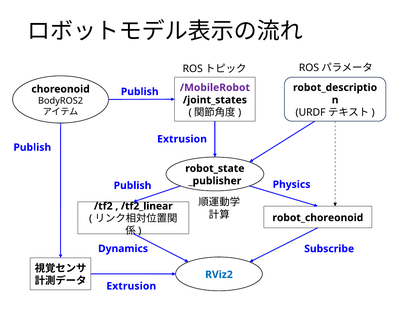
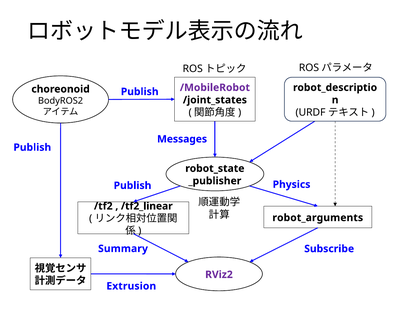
Extrusion at (182, 139): Extrusion -> Messages
robot_choreonoid: robot_choreonoid -> robot_arguments
Dynamics: Dynamics -> Summary
RViz2 colour: blue -> purple
